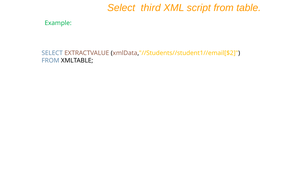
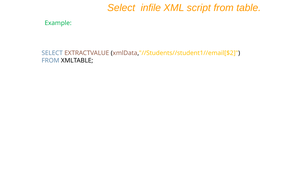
third: third -> infile
